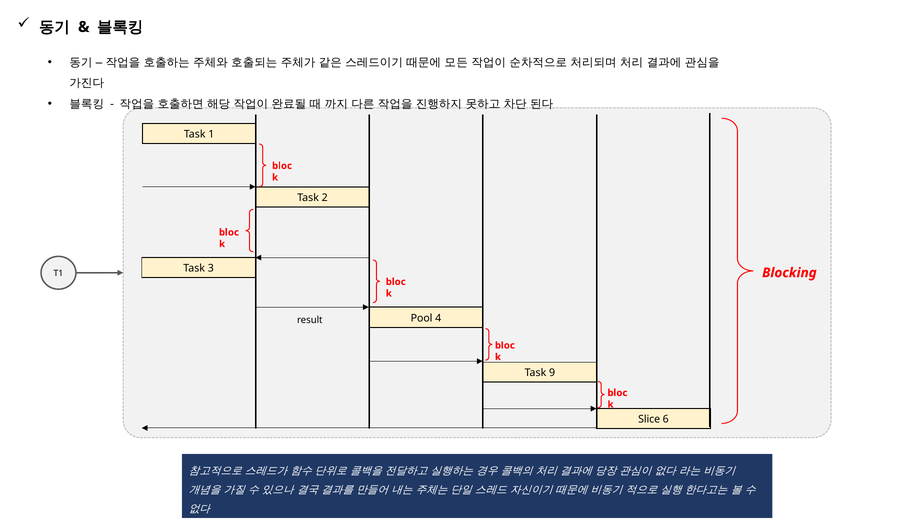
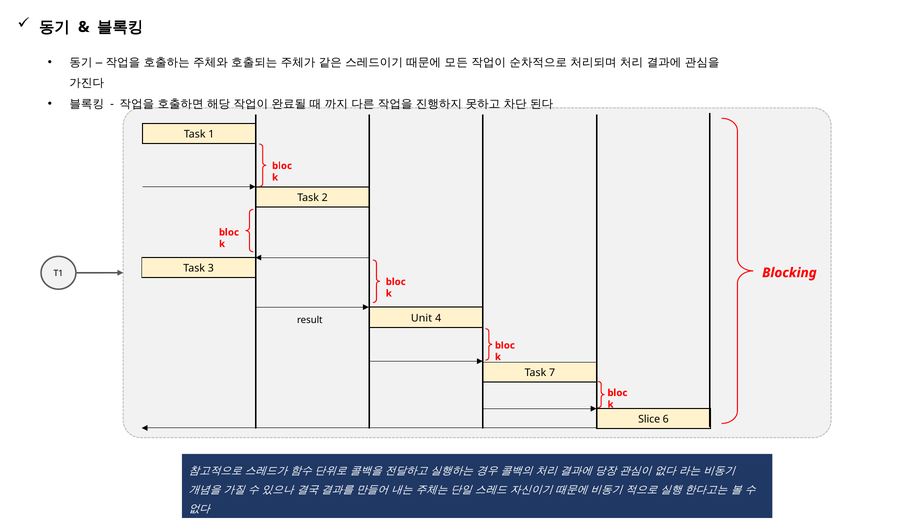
Pool: Pool -> Unit
9: 9 -> 7
